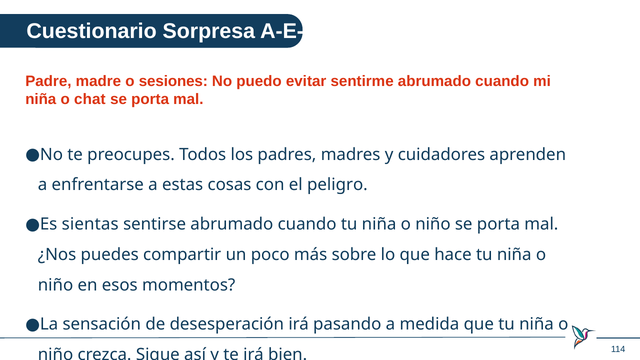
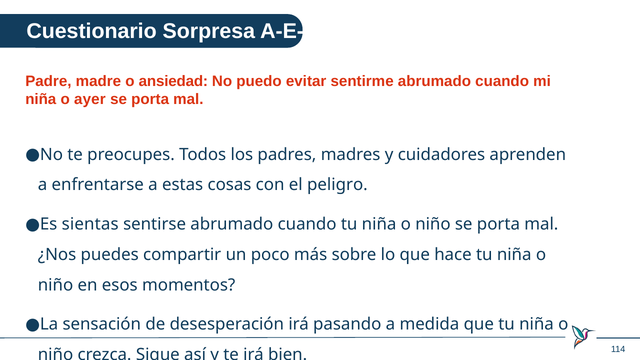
sesiones: sesiones -> ansiedad
chat: chat -> ayer
